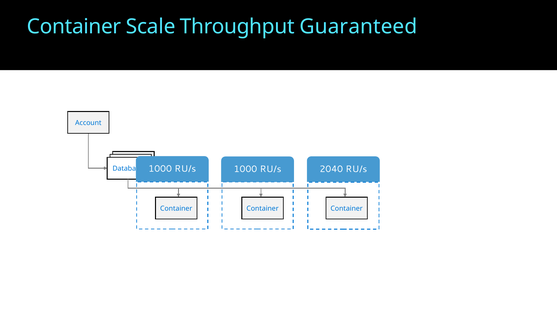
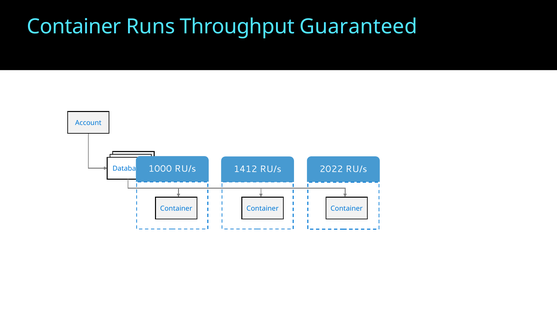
Scale: Scale -> Runs
RU/s 1000: 1000 -> 1412
2040: 2040 -> 2022
